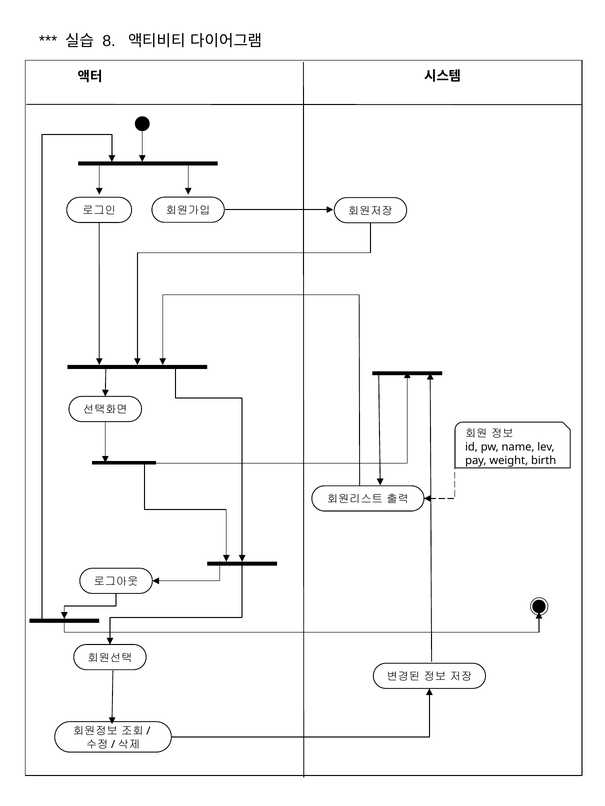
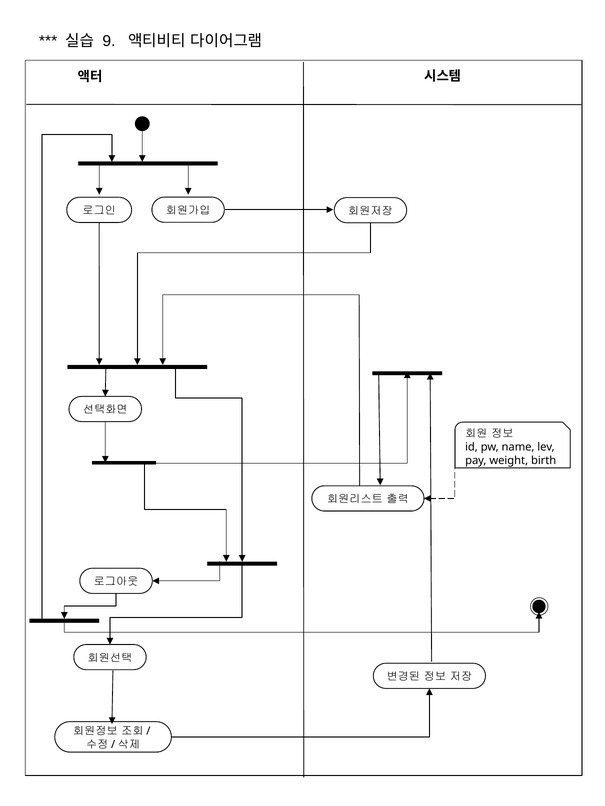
8: 8 -> 9
